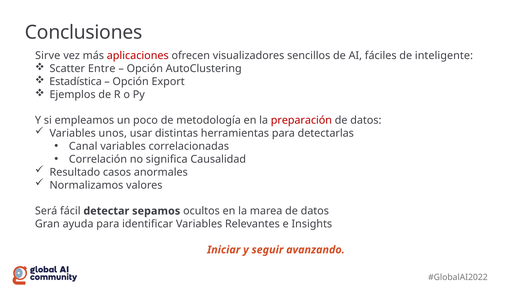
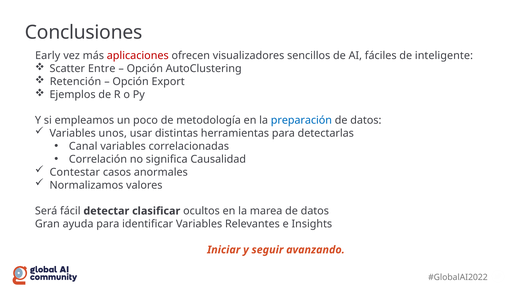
Sirve: Sirve -> Early
Estadística: Estadística -> Retención
preparación colour: red -> blue
Resultado: Resultado -> Contestar
sepamos: sepamos -> clasificar
